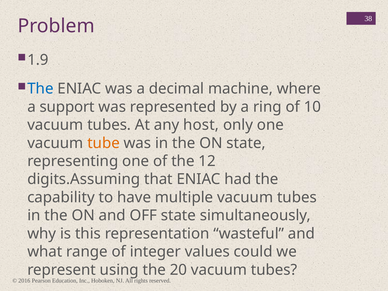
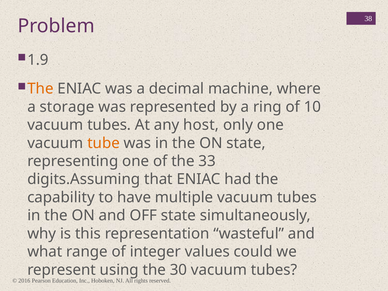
The at (40, 89) colour: blue -> orange
support: support -> storage
12: 12 -> 33
20: 20 -> 30
